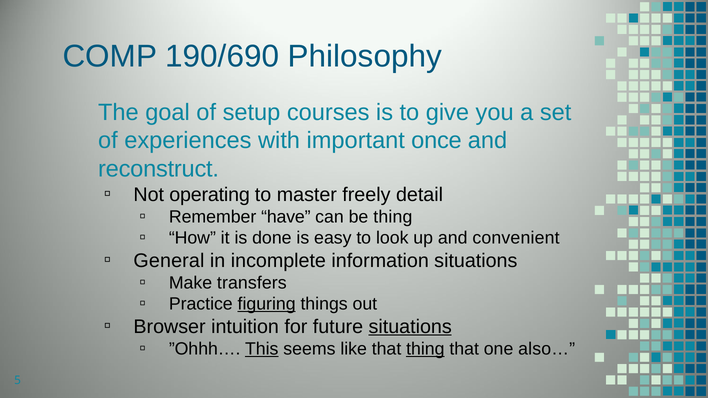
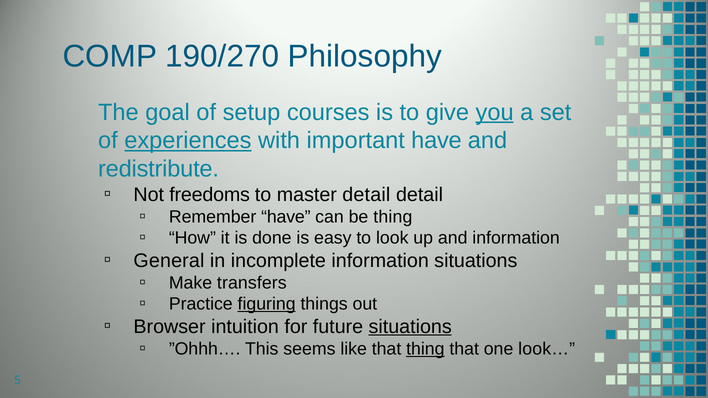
190/690: 190/690 -> 190/270
you underline: none -> present
experiences underline: none -> present
important once: once -> have
reconstruct: reconstruct -> redistribute
operating: operating -> freedoms
master freely: freely -> detail
and convenient: convenient -> information
This underline: present -> none
also…: also… -> look…
